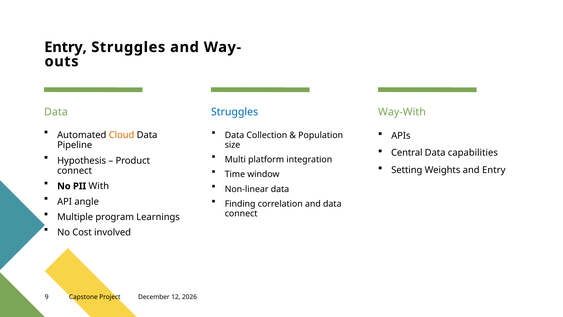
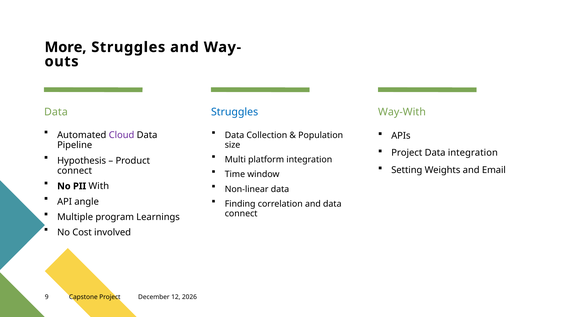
Entry at (65, 47): Entry -> More
Cloud colour: orange -> purple
Central at (407, 153): Central -> Project
Data capabilities: capabilities -> integration
and Entry: Entry -> Email
